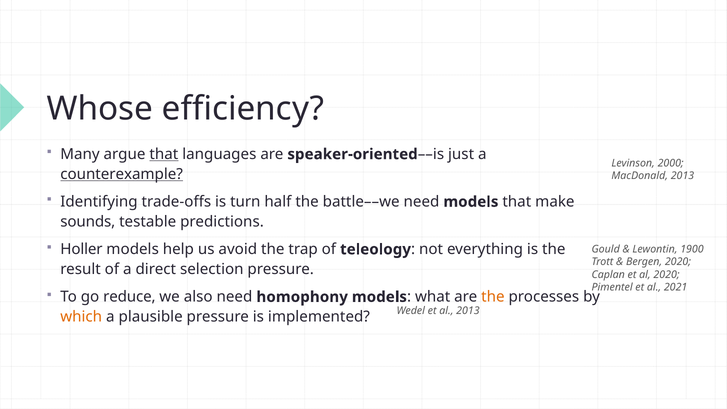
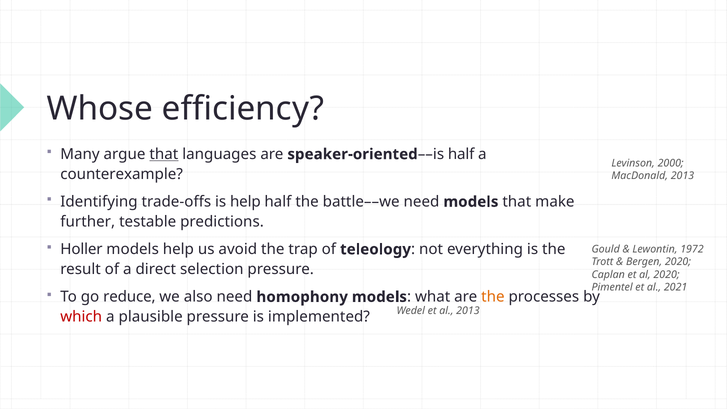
just at (461, 154): just -> half
counterexample underline: present -> none
is turn: turn -> help
sounds: sounds -> further
1900: 1900 -> 1972
which colour: orange -> red
